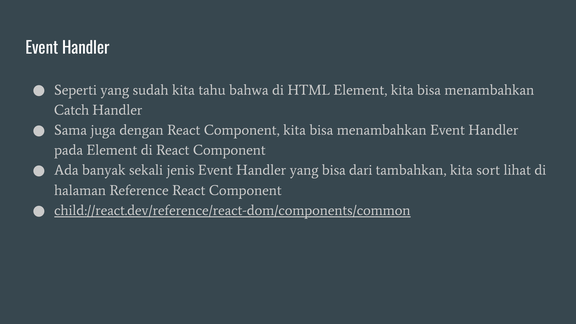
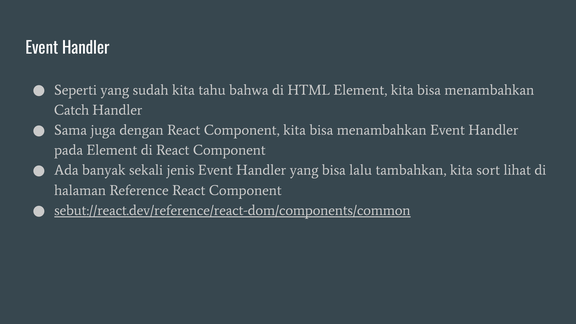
dari: dari -> lalu
child://react.dev/reference/react-dom/components/common: child://react.dev/reference/react-dom/components/common -> sebut://react.dev/reference/react-dom/components/common
